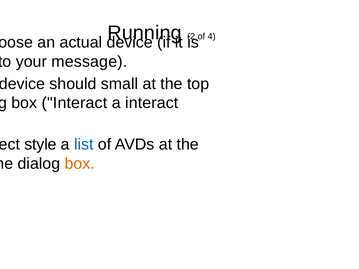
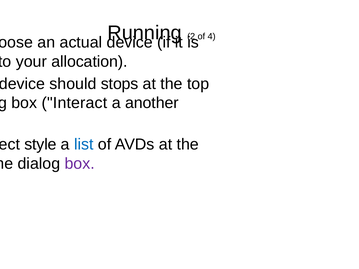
message: message -> allocation
small: small -> stops
a interact: interact -> another
box at (80, 164) colour: orange -> purple
